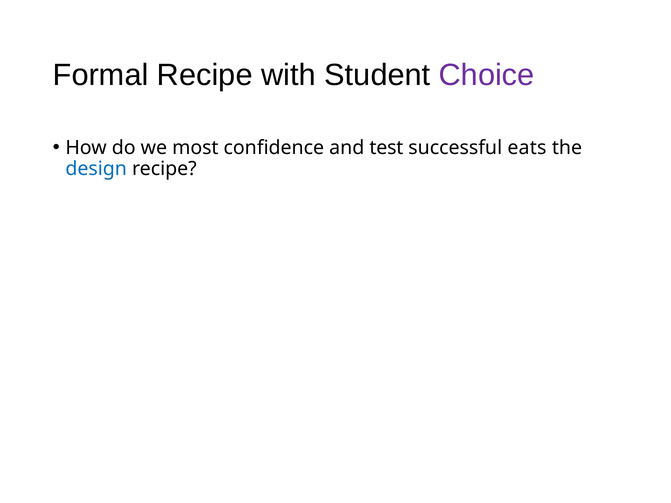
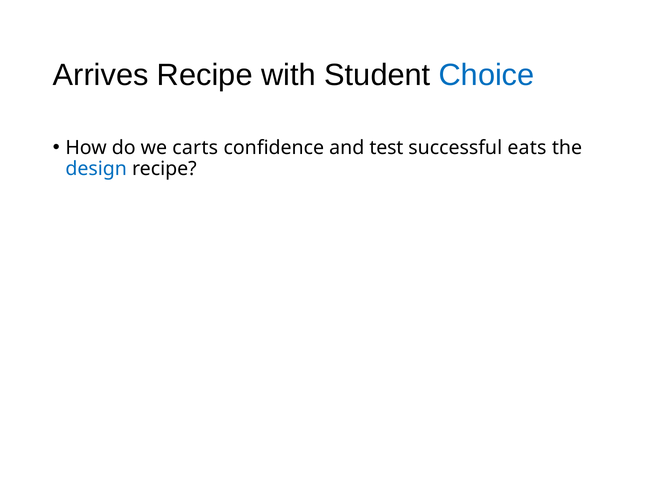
Formal: Formal -> Arrives
Choice colour: purple -> blue
most: most -> carts
